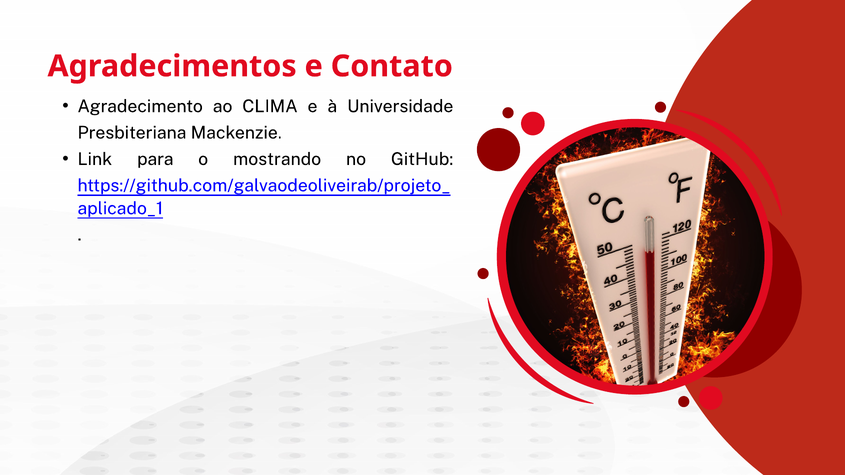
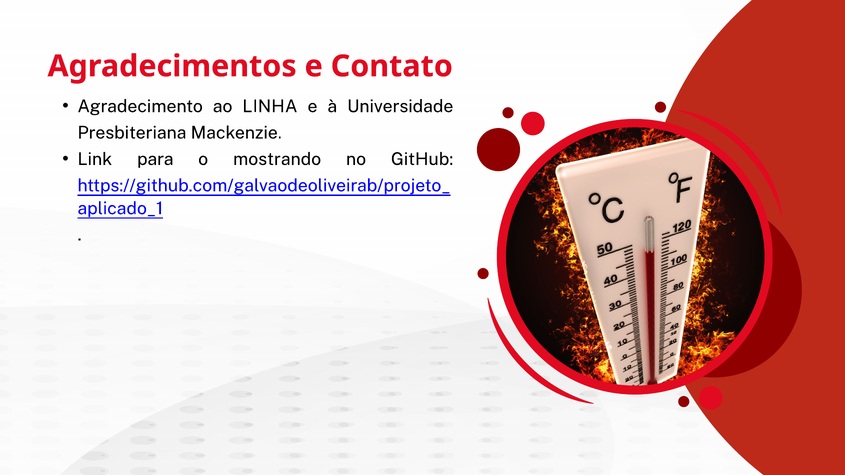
CLIMA: CLIMA -> LINHA
